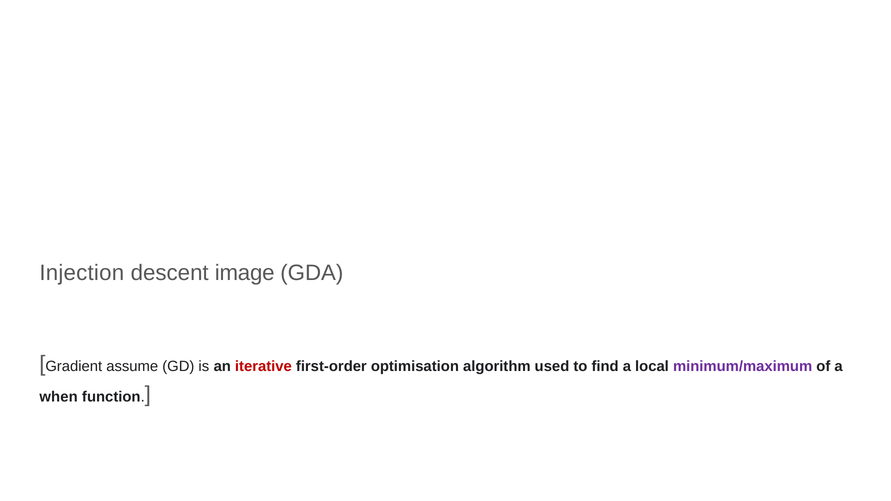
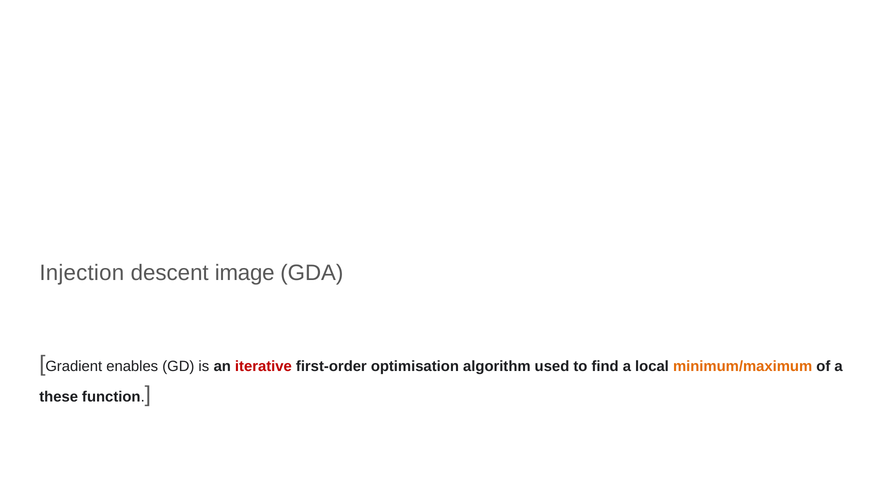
assume: assume -> enables
minimum/maximum colour: purple -> orange
when: when -> these
